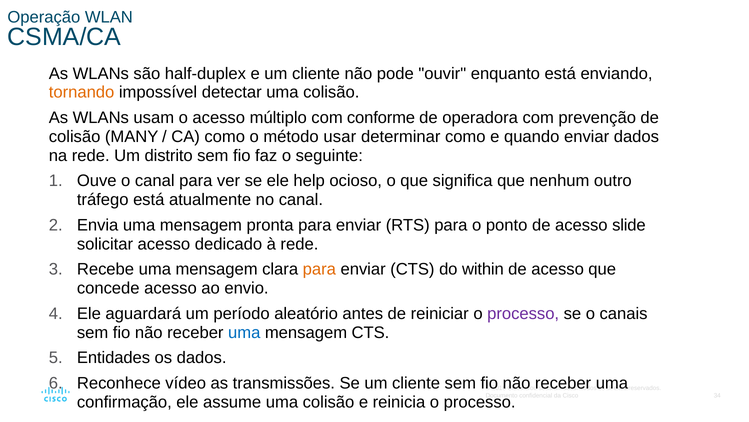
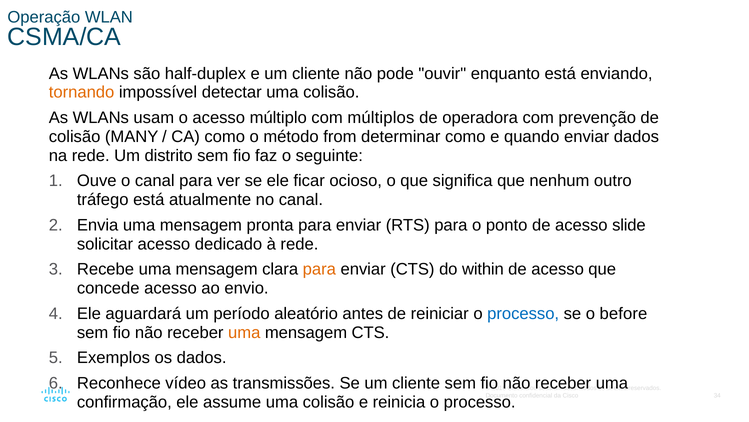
conforme: conforme -> múltiplos
usar: usar -> from
help: help -> ficar
processo at (523, 313) colour: purple -> blue
canais: canais -> before
uma at (244, 332) colour: blue -> orange
Entidades: Entidades -> Exemplos
